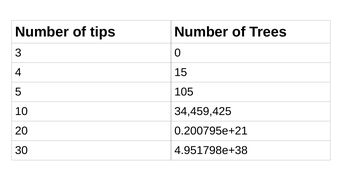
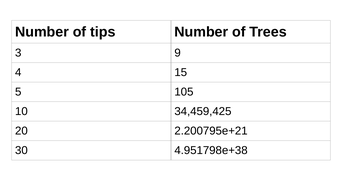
0: 0 -> 9
0.200795e+21: 0.200795e+21 -> 2.200795e+21
